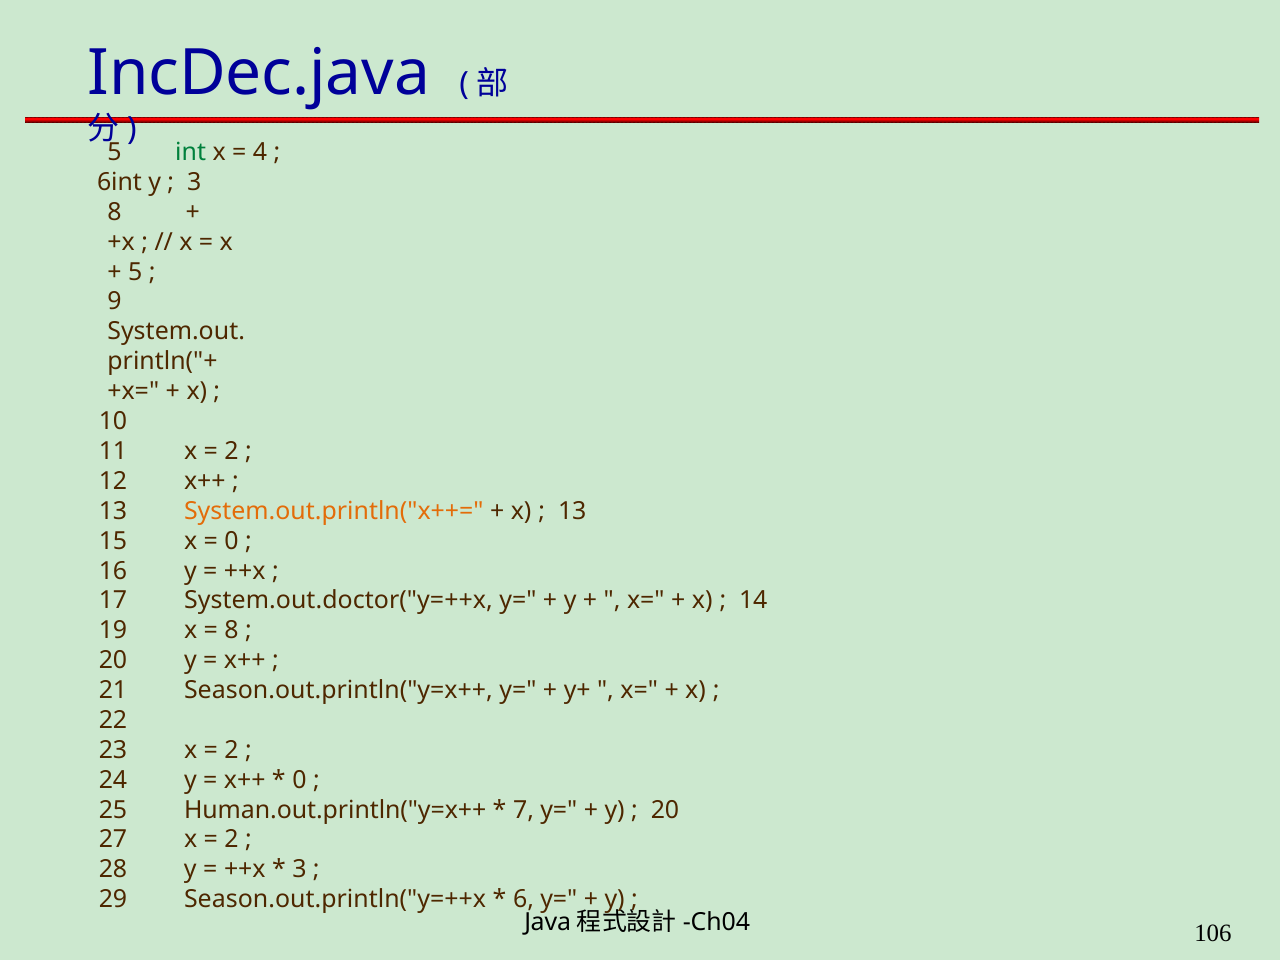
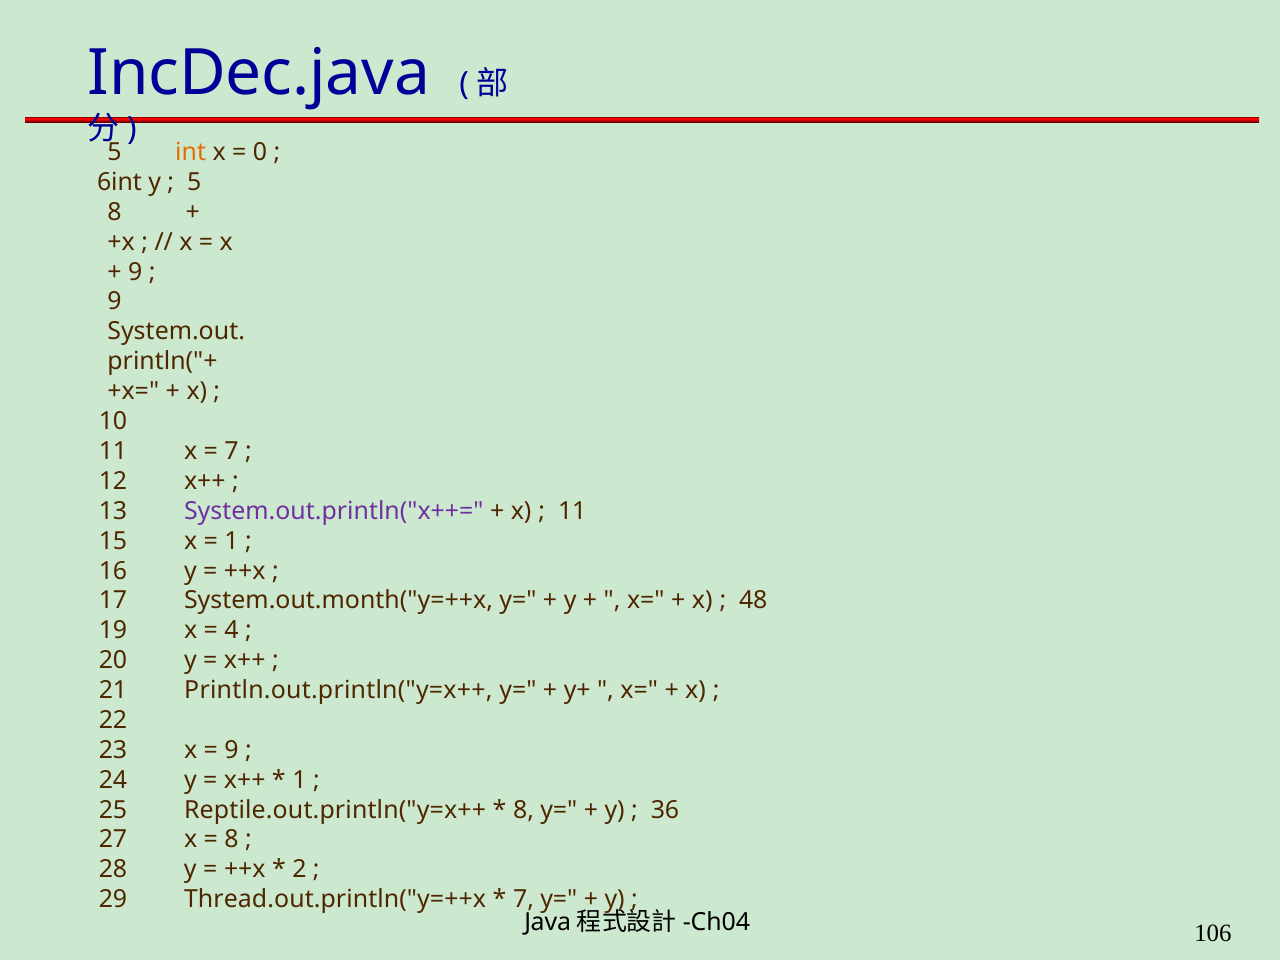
int colour: green -> orange
4: 4 -> 0
3 at (194, 182): 3 -> 5
5 at (135, 272): 5 -> 9
2 at (231, 451): 2 -> 7
System.out.println("x++= colour: orange -> purple
13 at (572, 511): 13 -> 11
0 at (231, 541): 0 -> 1
System.out.doctor("y=++x: System.out.doctor("y=++x -> System.out.month("y=++x
14: 14 -> 48
8 at (231, 631): 8 -> 4
Season.out.println("y=x++: Season.out.println("y=x++ -> Println.out.println("y=x++
2 at (231, 750): 2 -> 9
0 at (299, 780): 0 -> 1
Human.out.println("y=x++: Human.out.println("y=x++ -> Reptile.out.println("y=x++
7 at (524, 810): 7 -> 8
20 at (665, 810): 20 -> 36
2 at (231, 840): 2 -> 8
3 at (300, 870): 3 -> 2
Season.out.println("y=++x: Season.out.println("y=++x -> Thread.out.println("y=++x
6 at (524, 900): 6 -> 7
